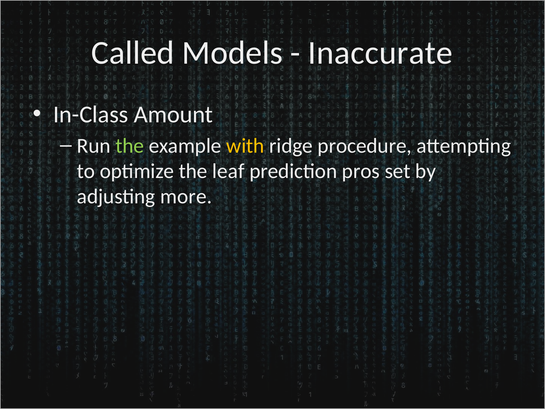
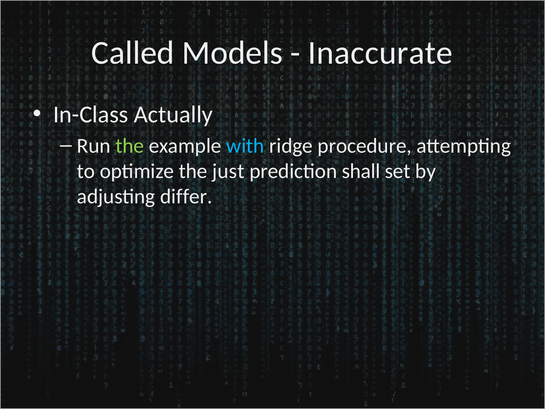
Amount: Amount -> Actually
with colour: yellow -> light blue
leaf: leaf -> just
pros: pros -> shall
more: more -> differ
